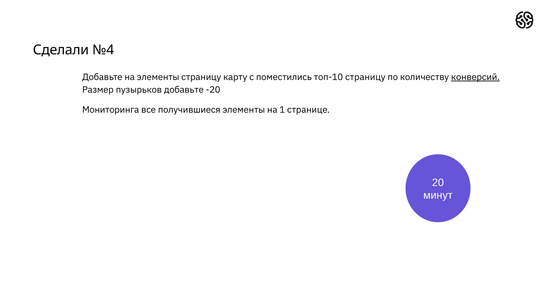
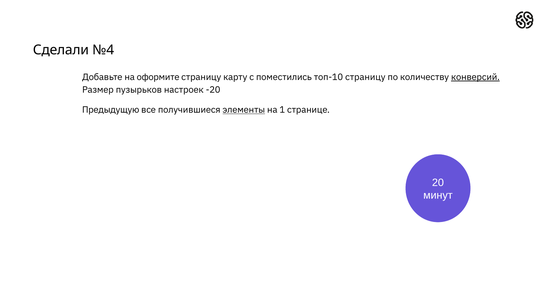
на элементы: элементы -> оформите
пузырьков добавьте: добавьте -> настроек
Мониторинга: Мониторинга -> Предыдущую
элементы at (244, 110) underline: none -> present
